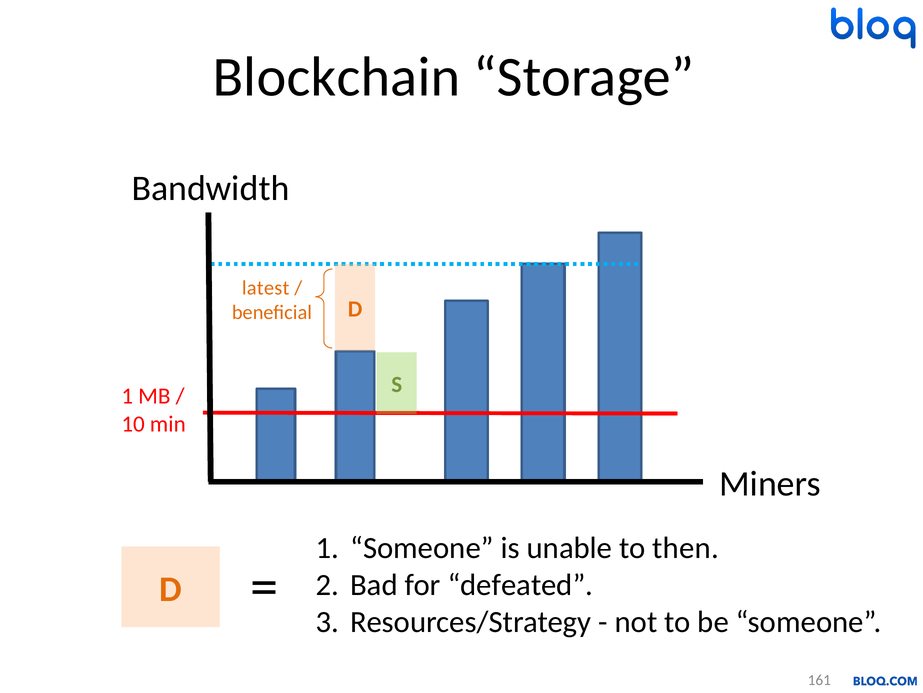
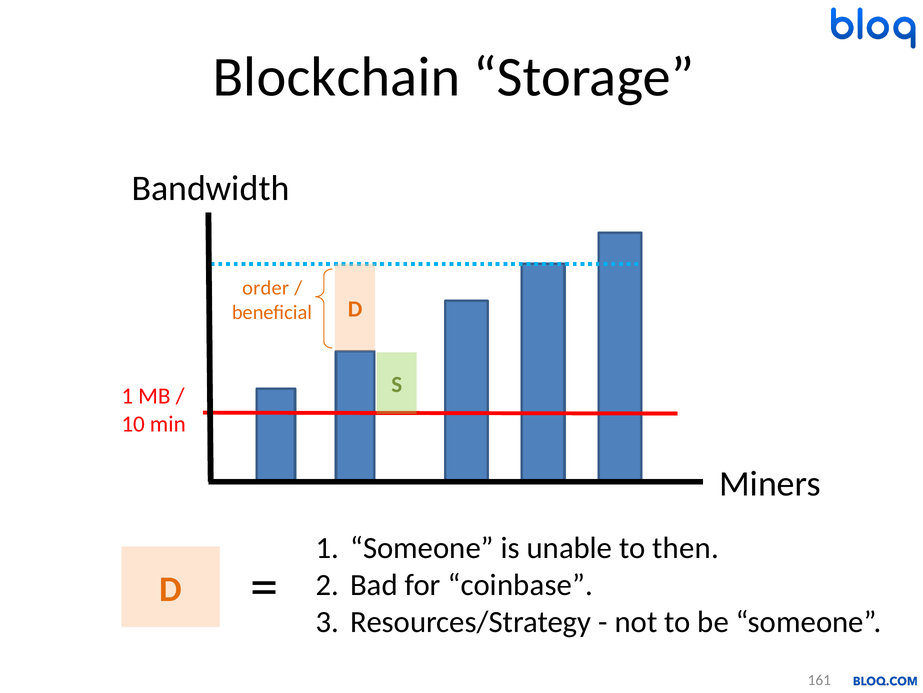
latest: latest -> order
defeated: defeated -> coinbase
